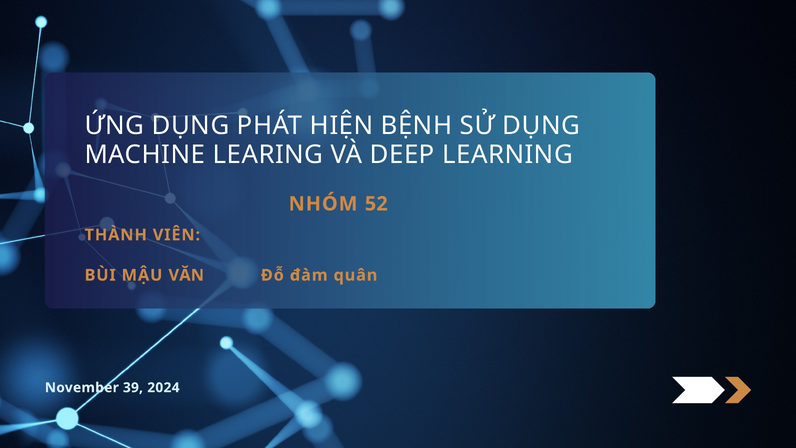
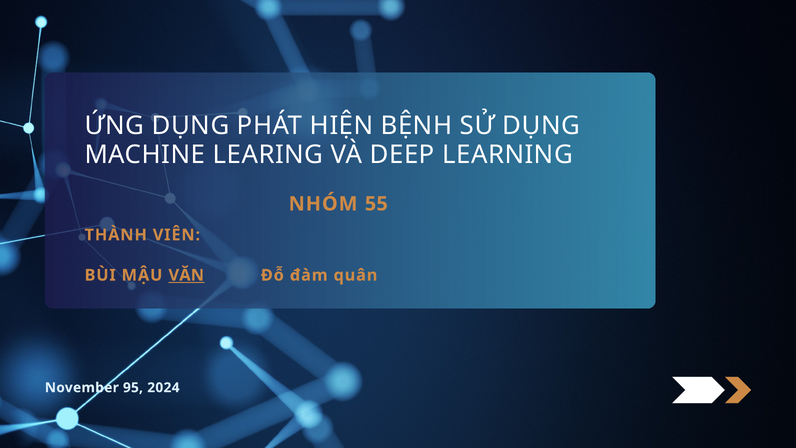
52: 52 -> 55
VĂN underline: none -> present
39: 39 -> 95
